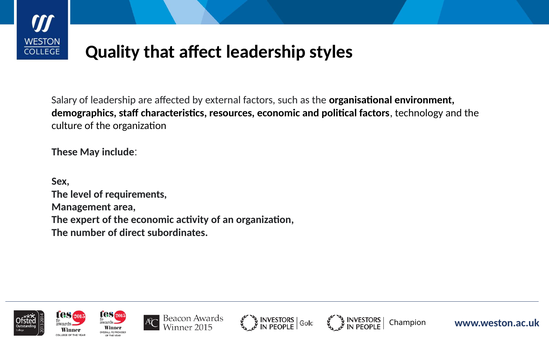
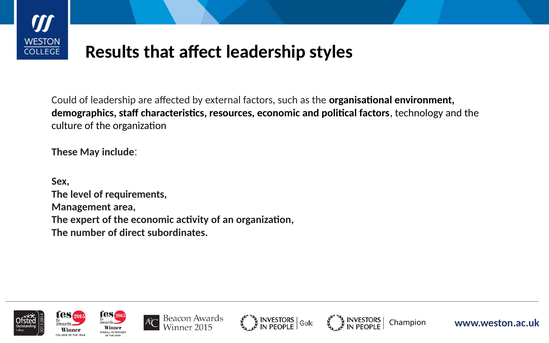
Quality: Quality -> Results
Salary: Salary -> Could
